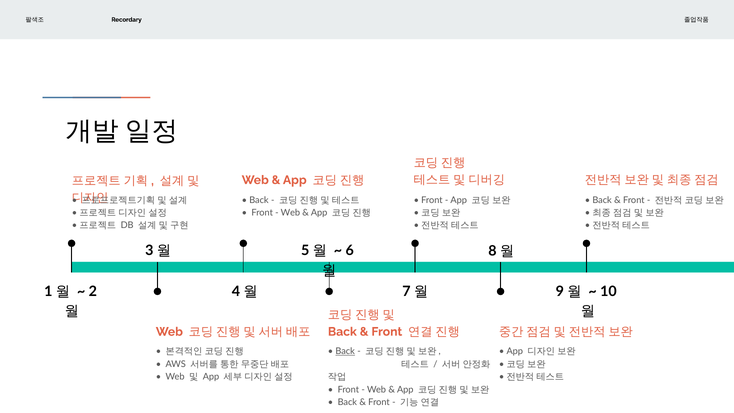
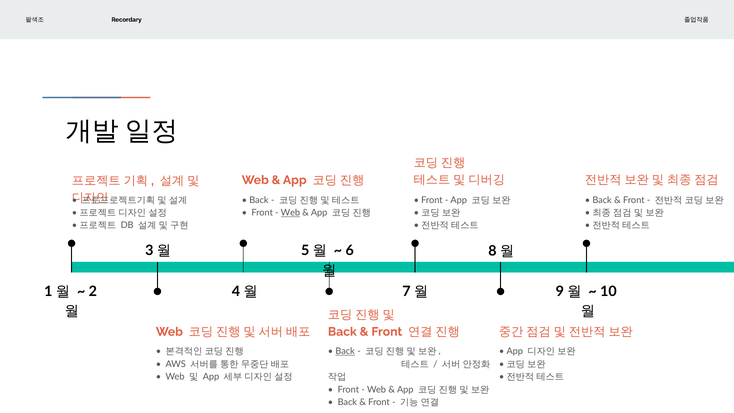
Web at (290, 213) underline: none -> present
